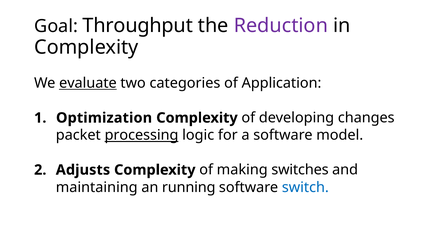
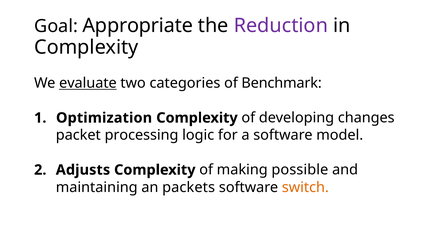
Throughput: Throughput -> Appropriate
Application: Application -> Benchmark
processing underline: present -> none
switches: switches -> possible
running: running -> packets
switch colour: blue -> orange
